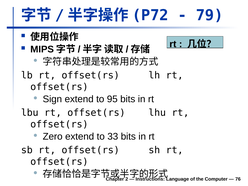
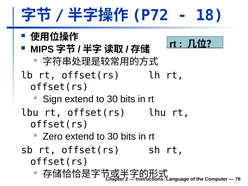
79: 79 -> 18
Sign extend to 95: 95 -> 30
Zero extend to 33: 33 -> 30
